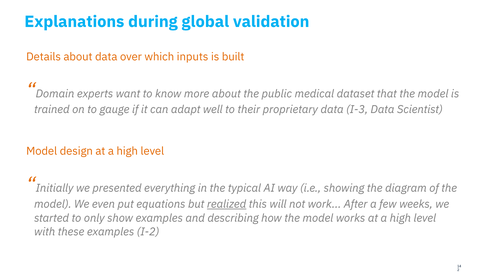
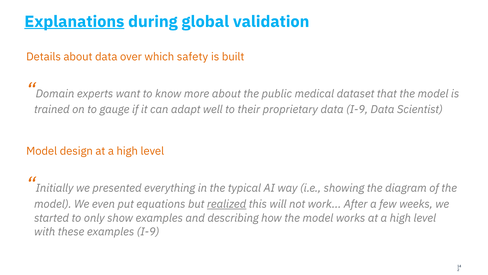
Explanations underline: none -> present
inputs: inputs -> safety
data I-3: I-3 -> I-9
examples I-2: I-2 -> I-9
